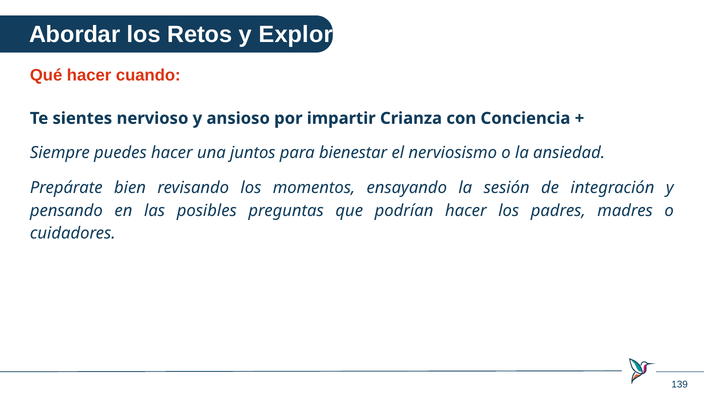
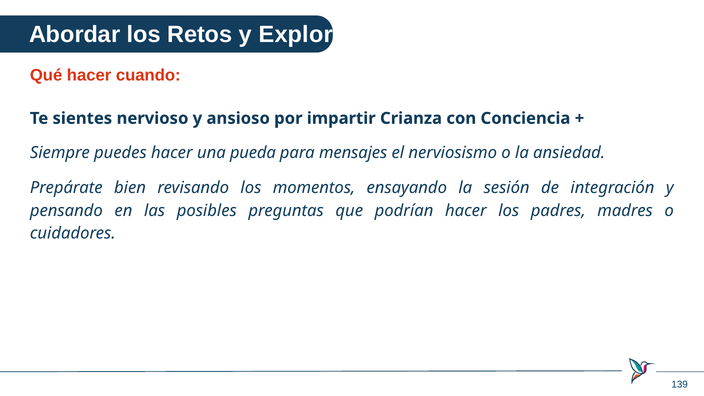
juntos: juntos -> pueda
bienestar: bienestar -> mensajes
